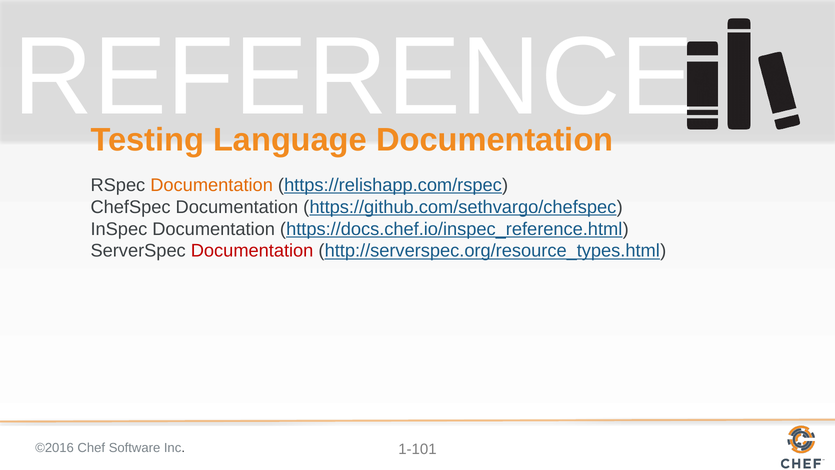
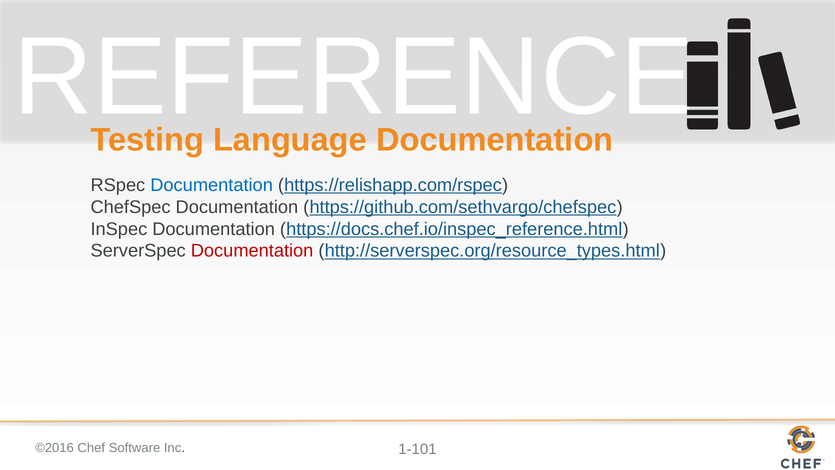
Documentation at (212, 185) colour: orange -> blue
